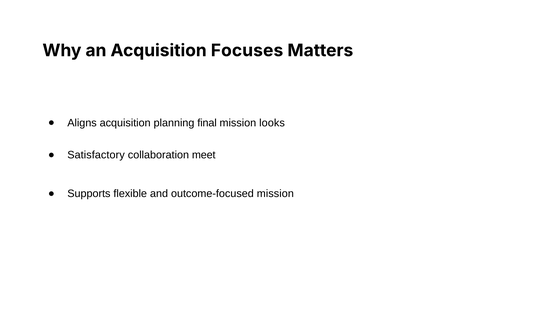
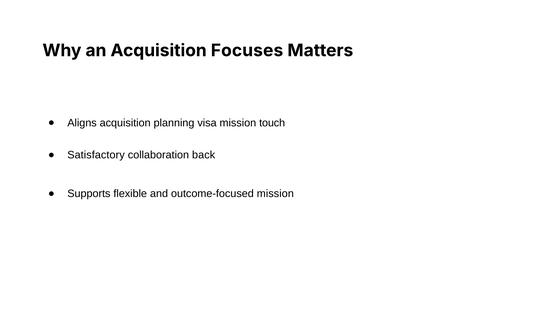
final: final -> visa
looks: looks -> touch
meet: meet -> back
